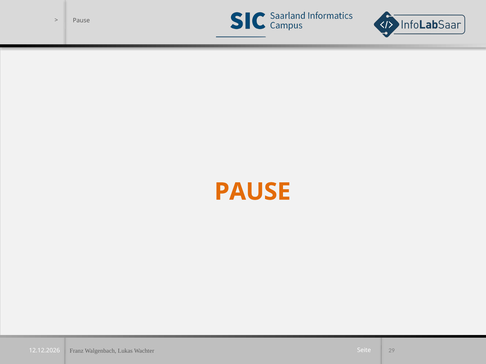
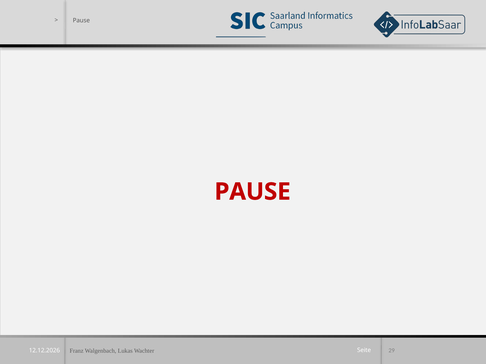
PAUSE at (253, 192) colour: orange -> red
